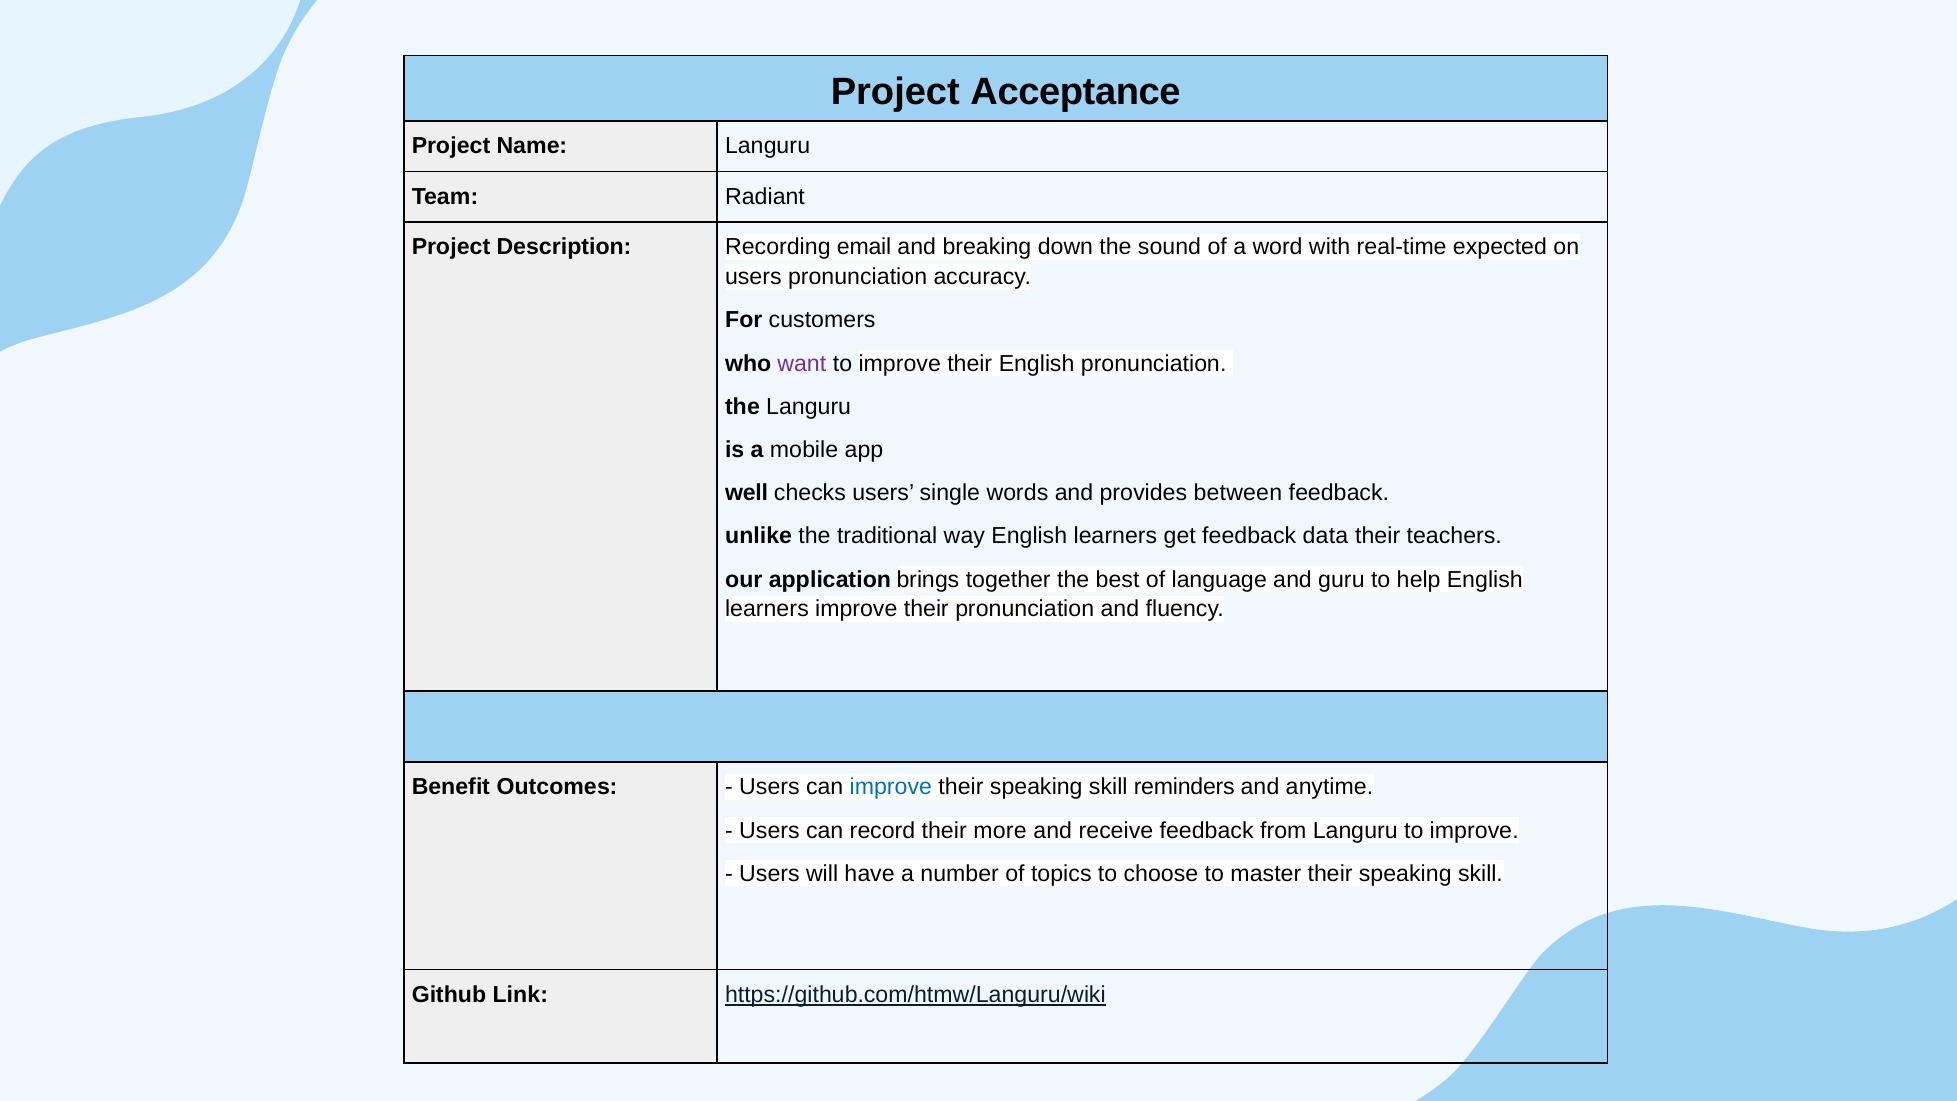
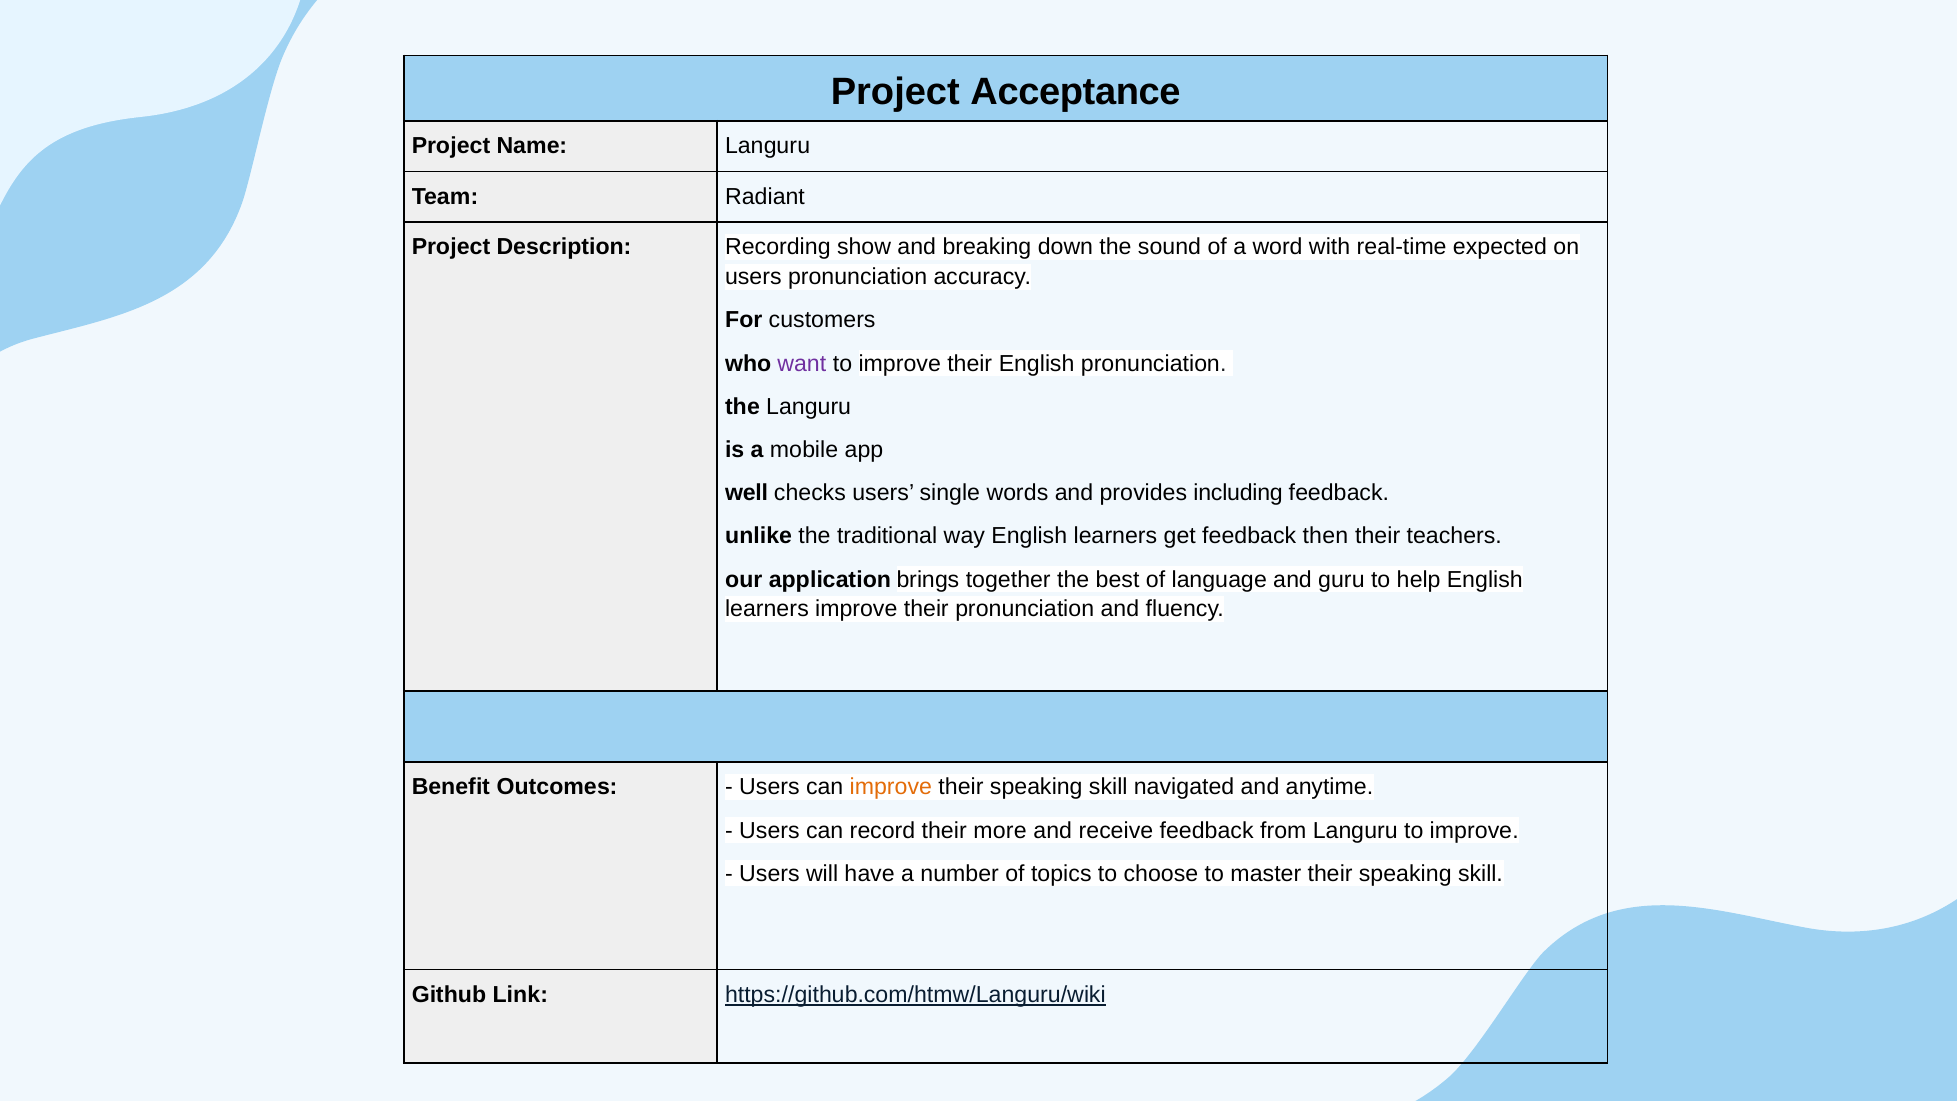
email: email -> show
between: between -> including
data: data -> then
improve at (891, 787) colour: blue -> orange
reminders: reminders -> navigated
